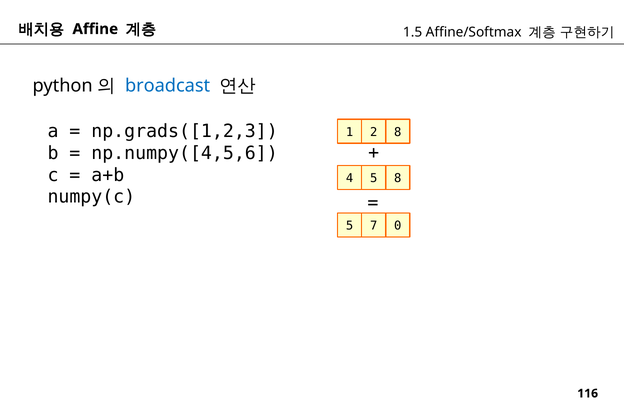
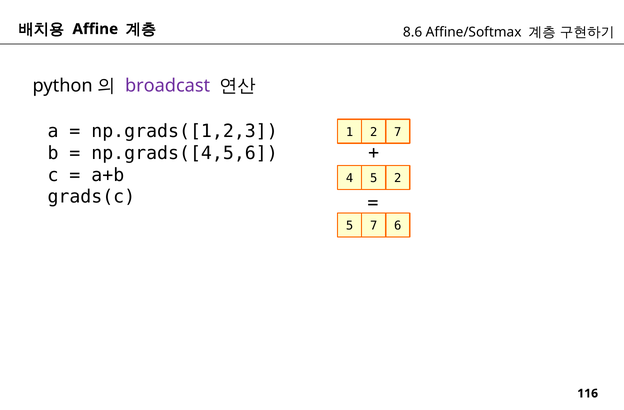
1.5: 1.5 -> 8.6
broadcast colour: blue -> purple
2 8: 8 -> 7
np.numpy([4,5,6: np.numpy([4,5,6 -> np.grads([4,5,6
5 8: 8 -> 2
numpy(c: numpy(c -> grads(c
0: 0 -> 6
